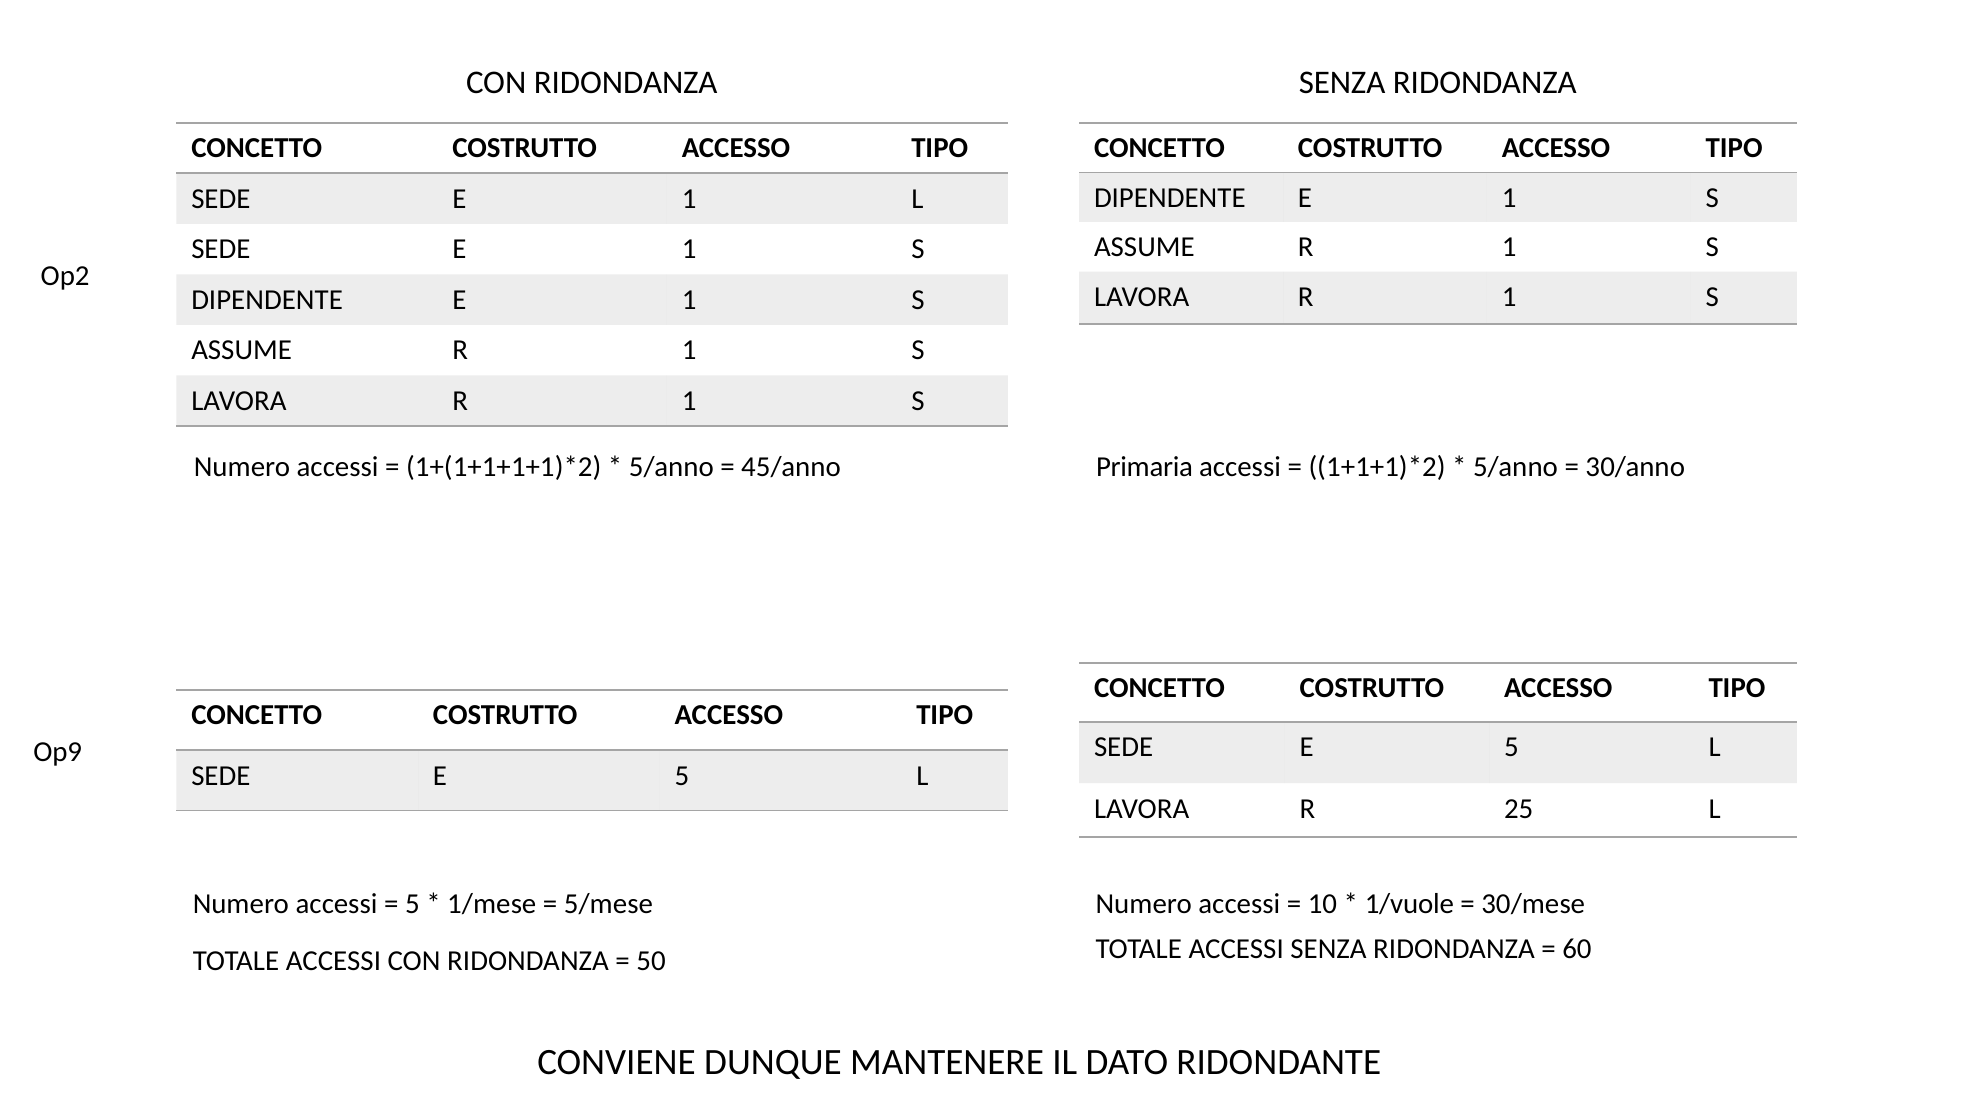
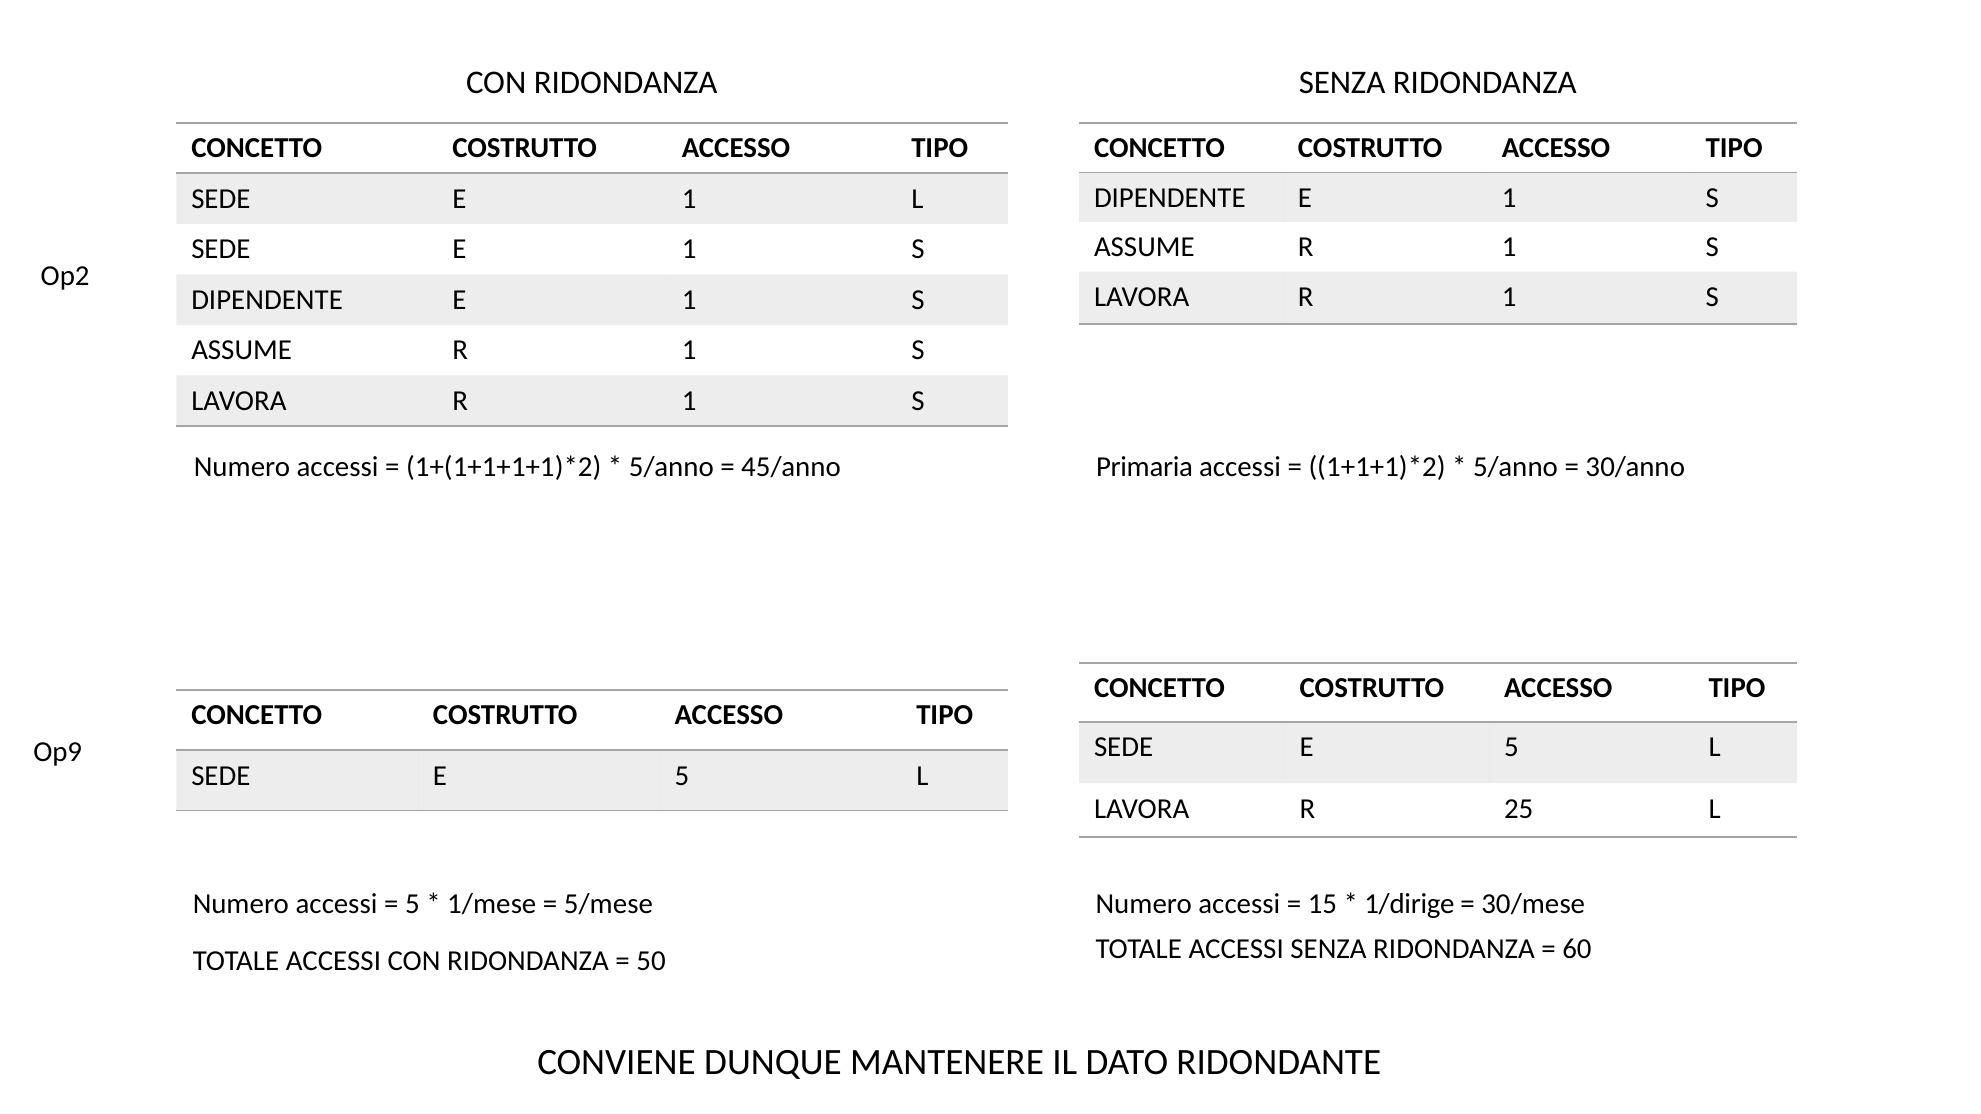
10: 10 -> 15
1/vuole: 1/vuole -> 1/dirige
